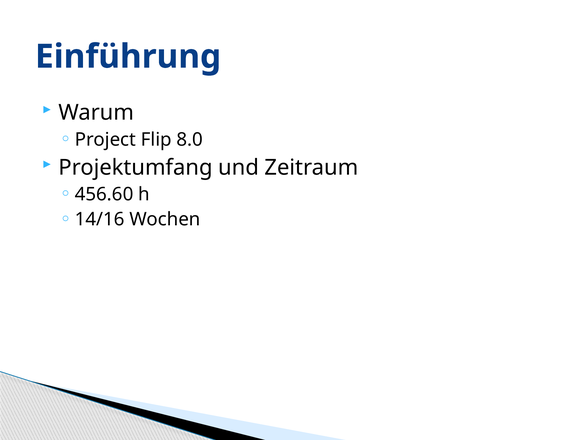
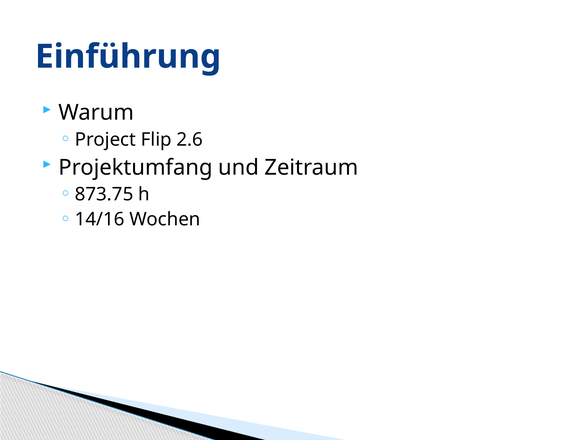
8.0: 8.0 -> 2.6
456.60: 456.60 -> 873.75
